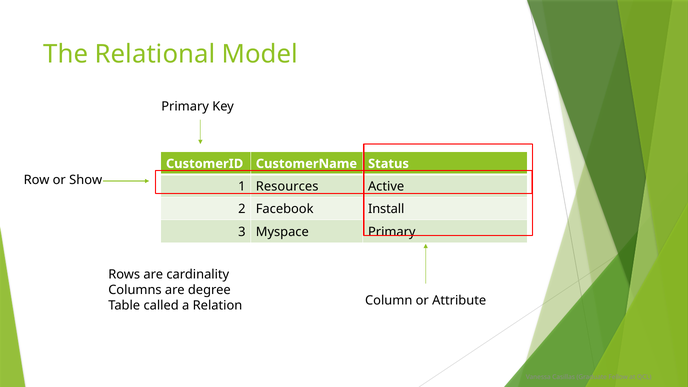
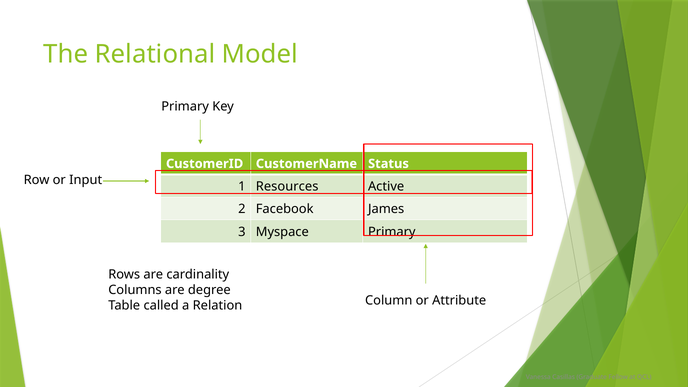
Show: Show -> Input
Install: Install -> James
